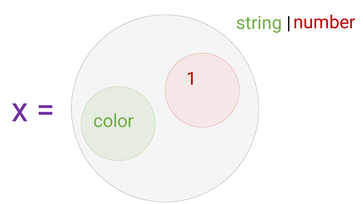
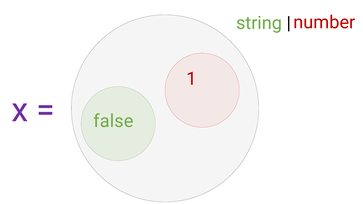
color: color -> false
